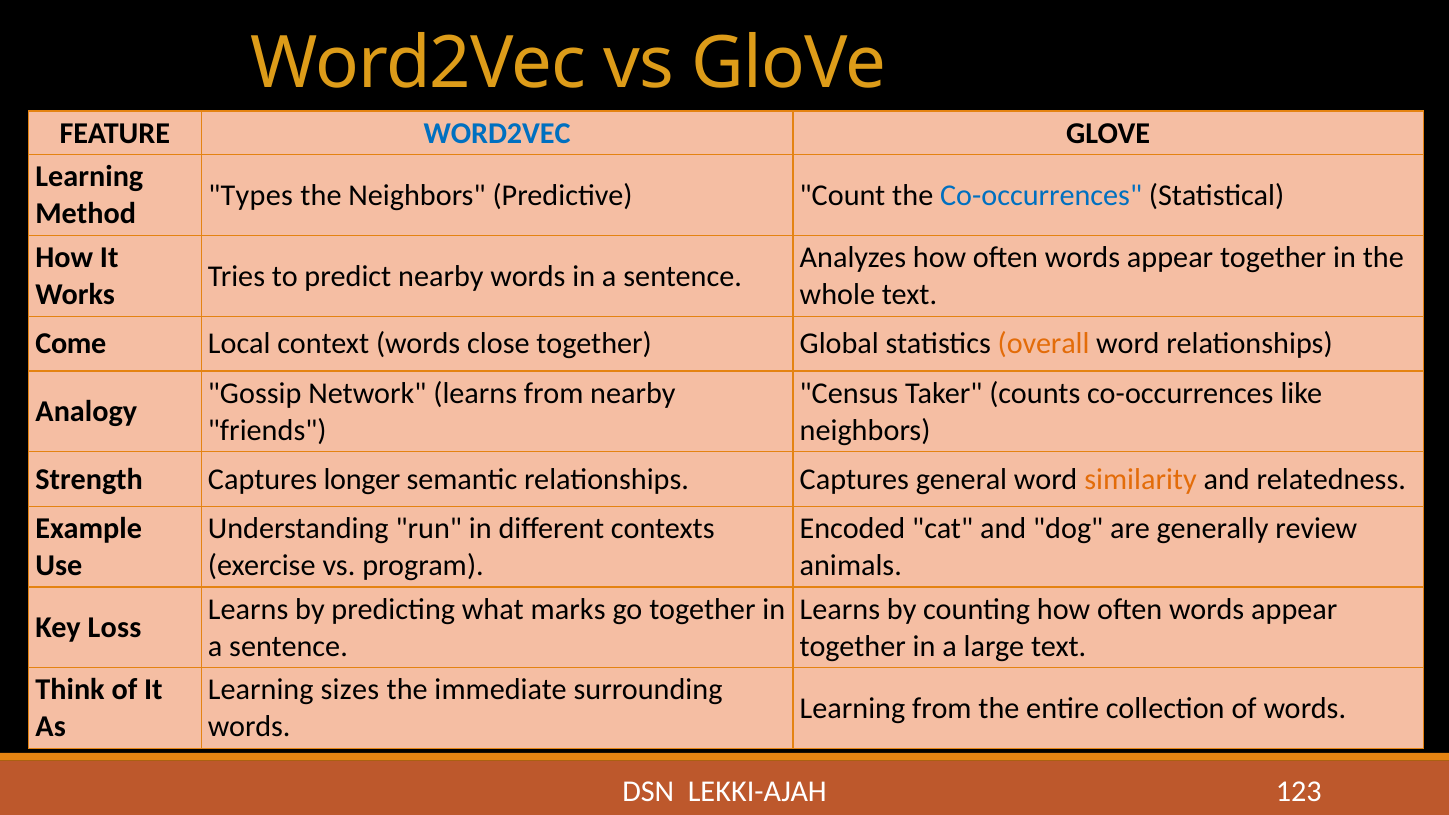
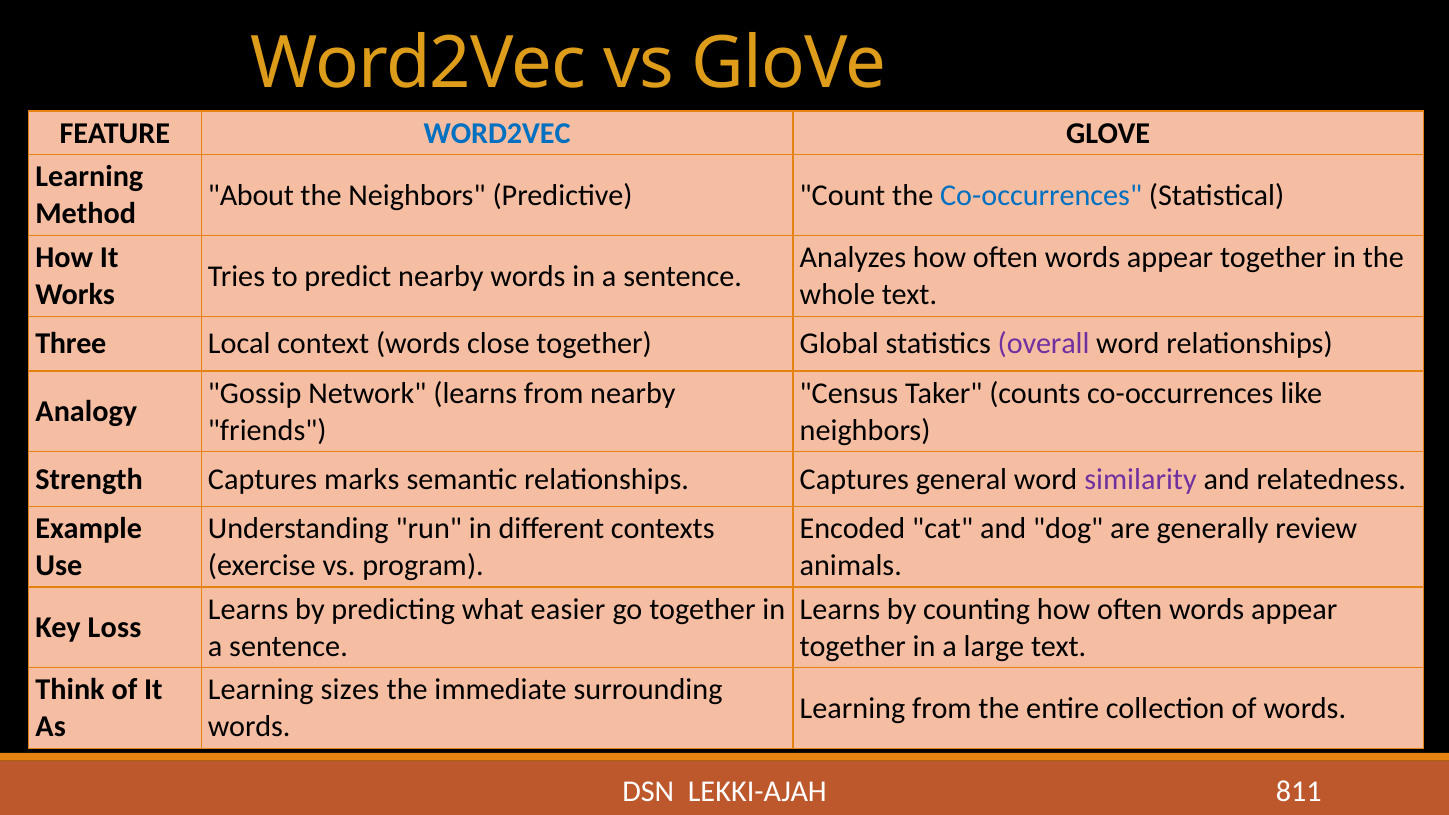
Types: Types -> About
Come: Come -> Three
overall colour: orange -> purple
longer: longer -> marks
similarity colour: orange -> purple
marks: marks -> easier
123: 123 -> 811
